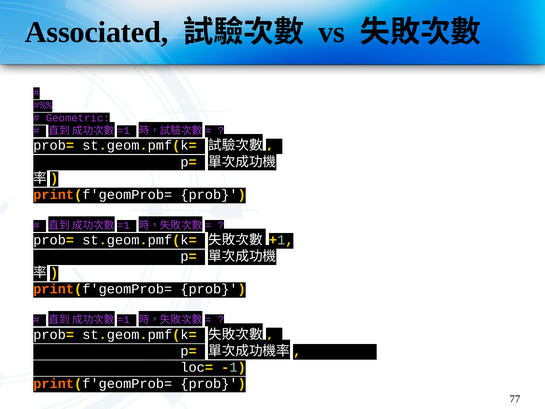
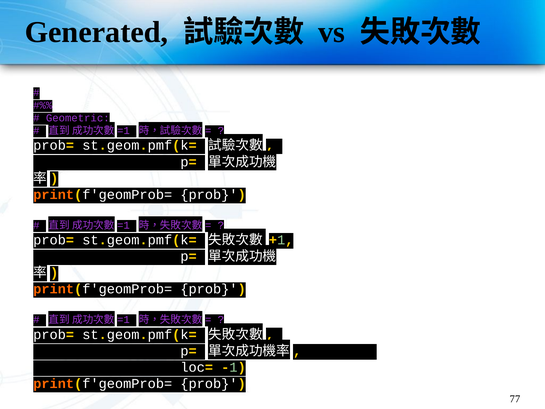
Associated: Associated -> Generated
